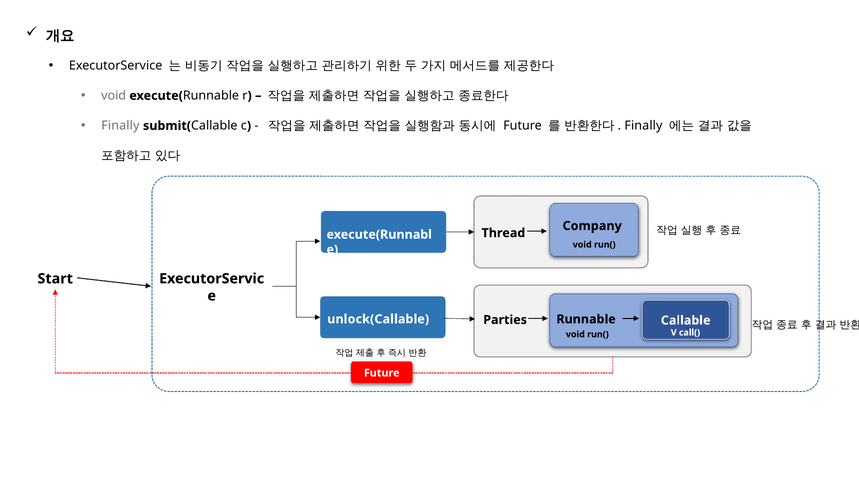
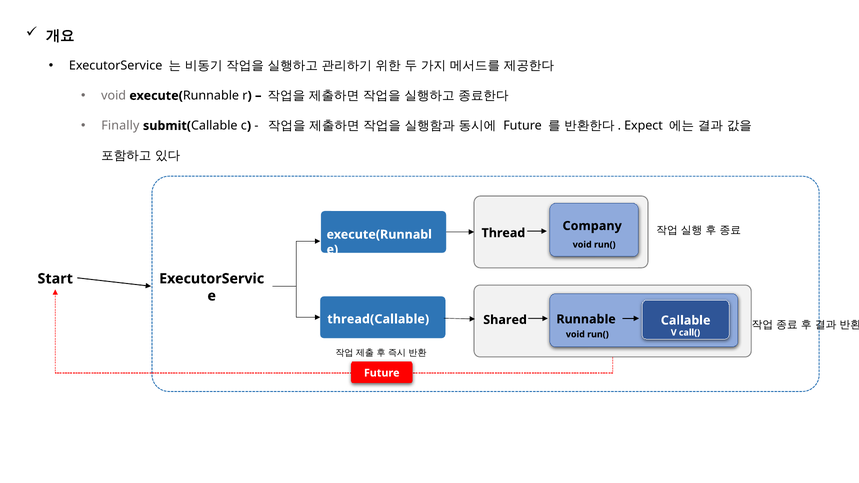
Finally at (643, 126): Finally -> Expect
unlock(Callable: unlock(Callable -> thread(Callable
Parties: Parties -> Shared
